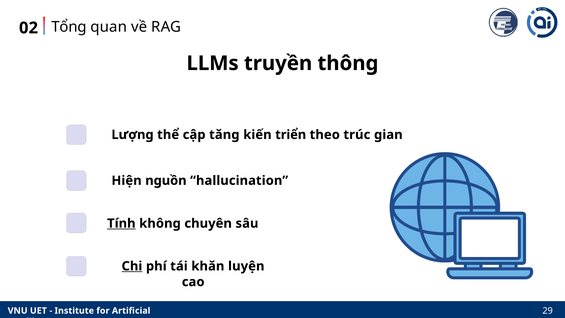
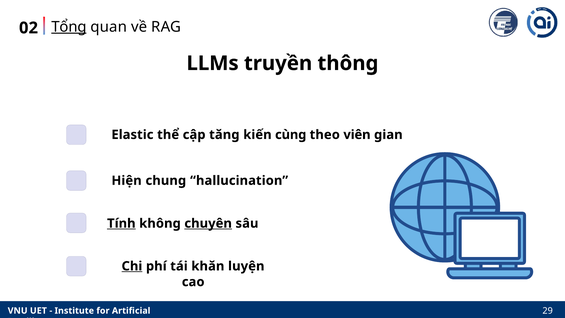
Tổng underline: none -> present
Lượng: Lượng -> Elastic
triển: triển -> cùng
trúc: trúc -> viên
nguồn: nguồn -> chung
chuyên underline: none -> present
